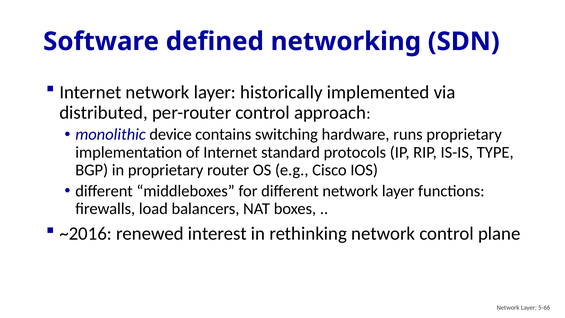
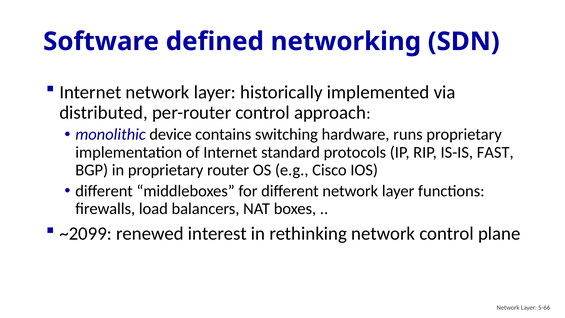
TYPE: TYPE -> FAST
~2016: ~2016 -> ~2099
